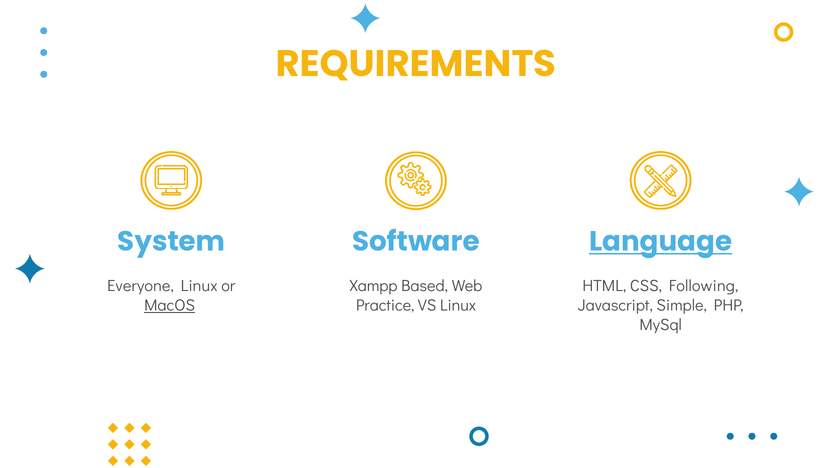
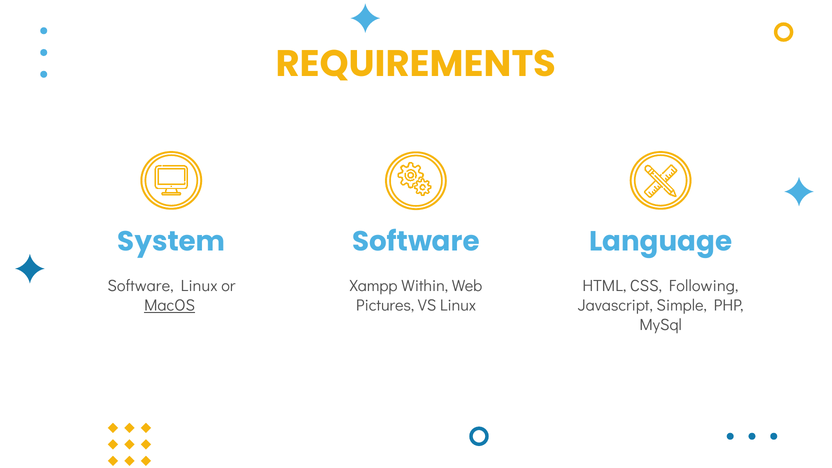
Language underline: present -> none
Everyone at (141, 286): Everyone -> Software
Based: Based -> Within
Practice: Practice -> Pictures
